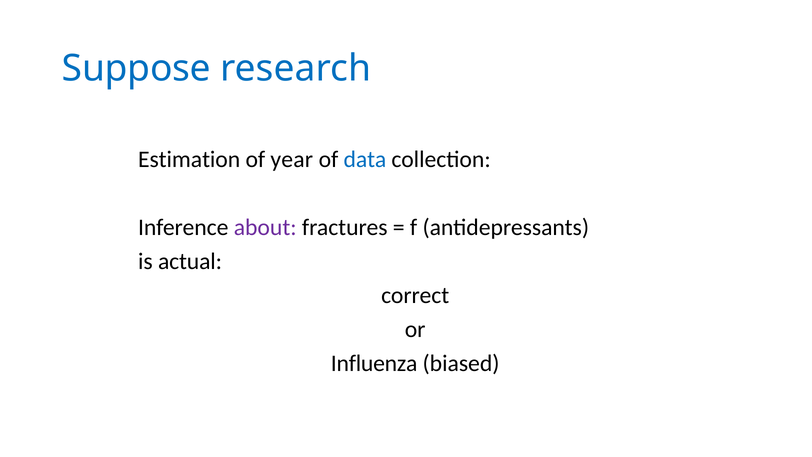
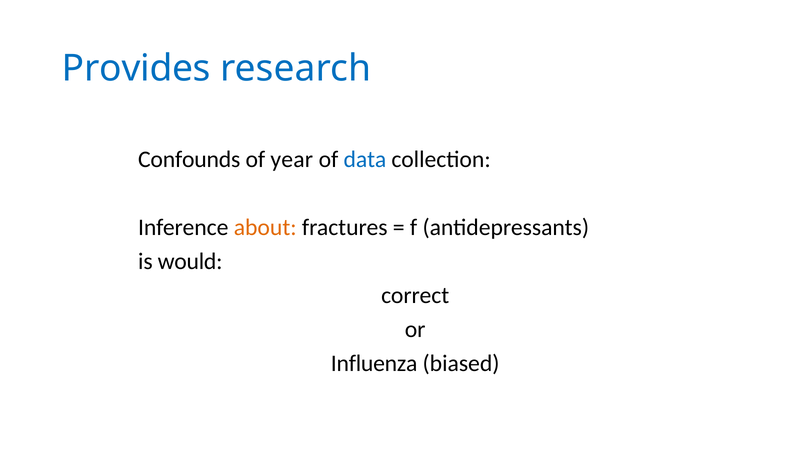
Suppose: Suppose -> Provides
Estimation: Estimation -> Confounds
about colour: purple -> orange
actual: actual -> would
